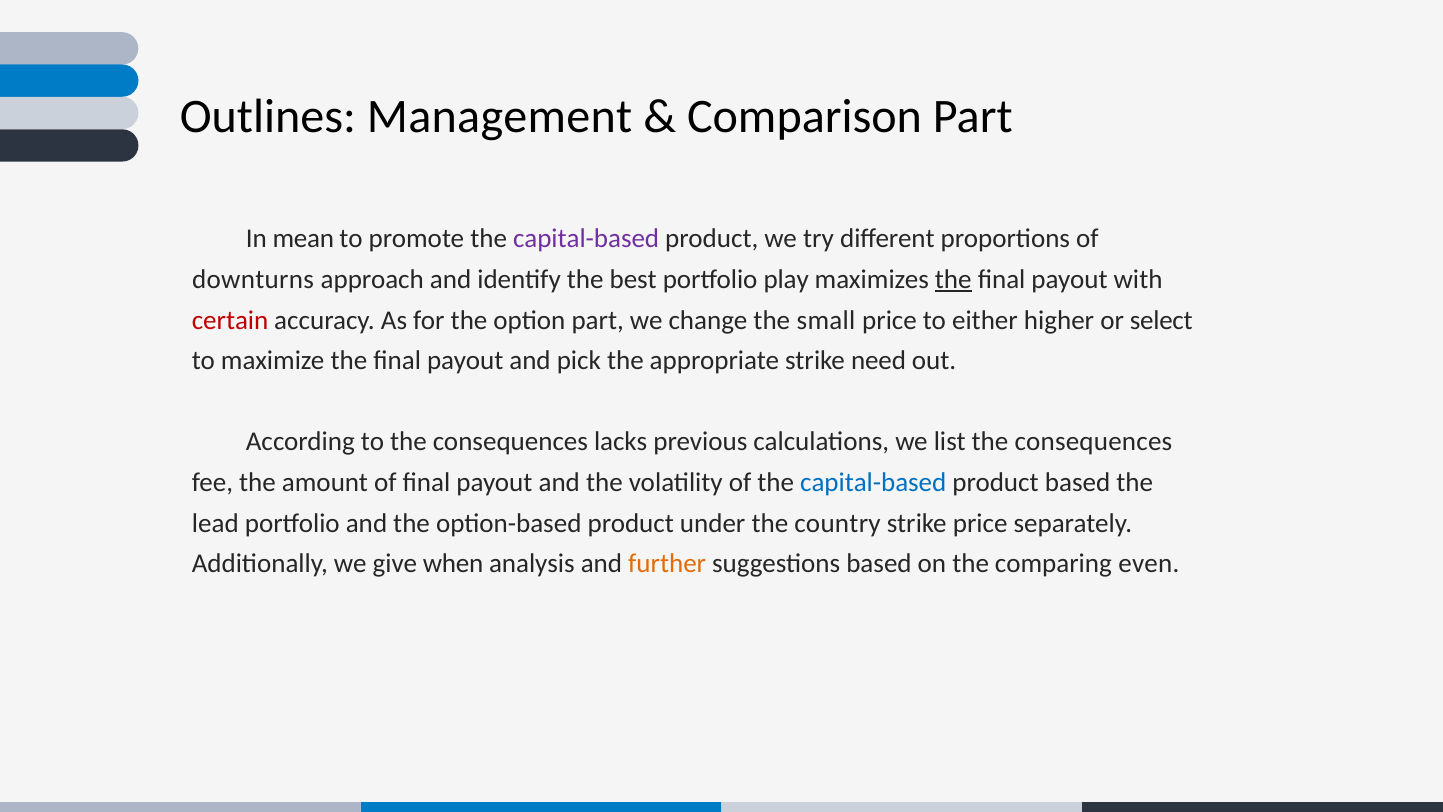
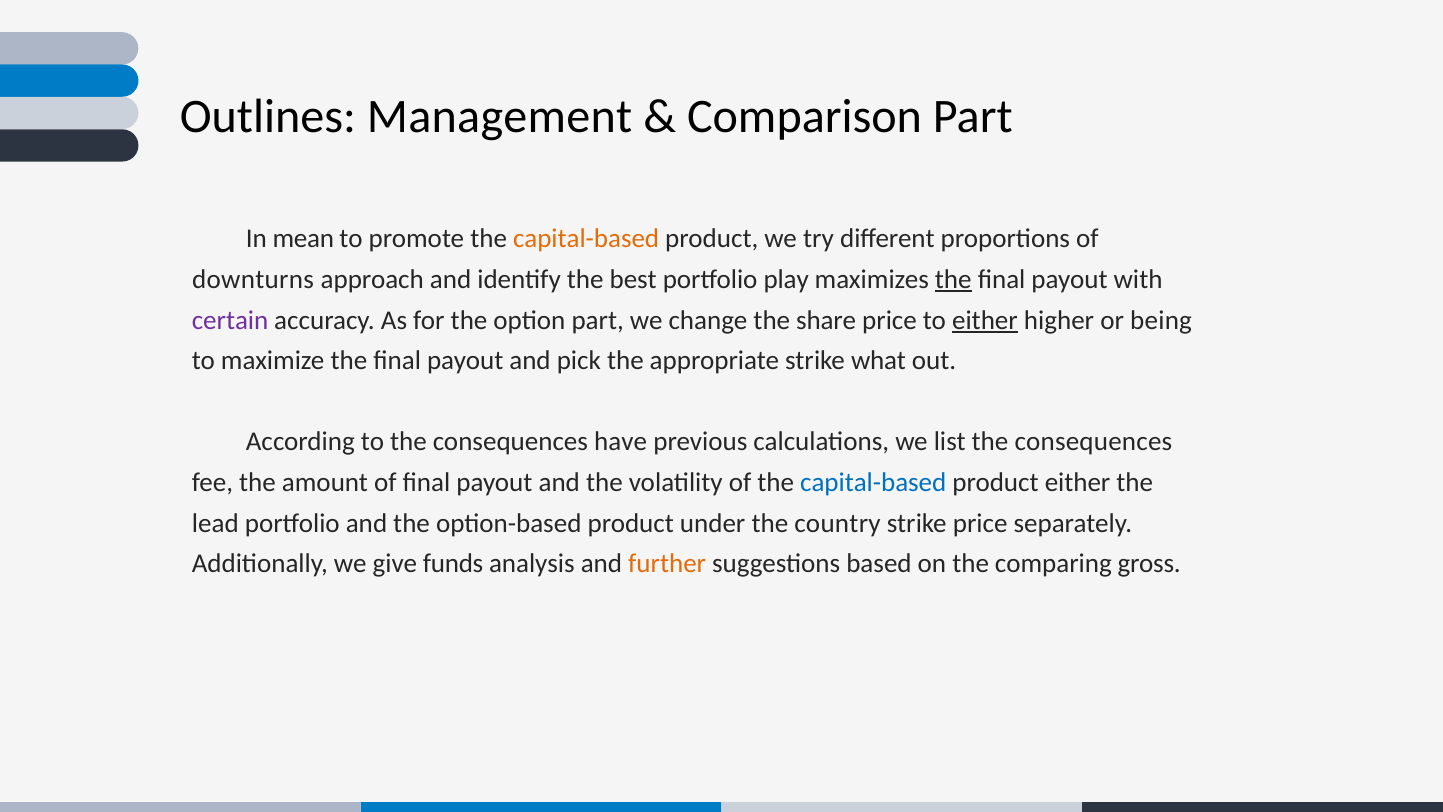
capital-based at (586, 239) colour: purple -> orange
certain colour: red -> purple
small: small -> share
either at (985, 320) underline: none -> present
select: select -> being
need: need -> what
lacks: lacks -> have
product based: based -> either
when: when -> funds
even: even -> gross
